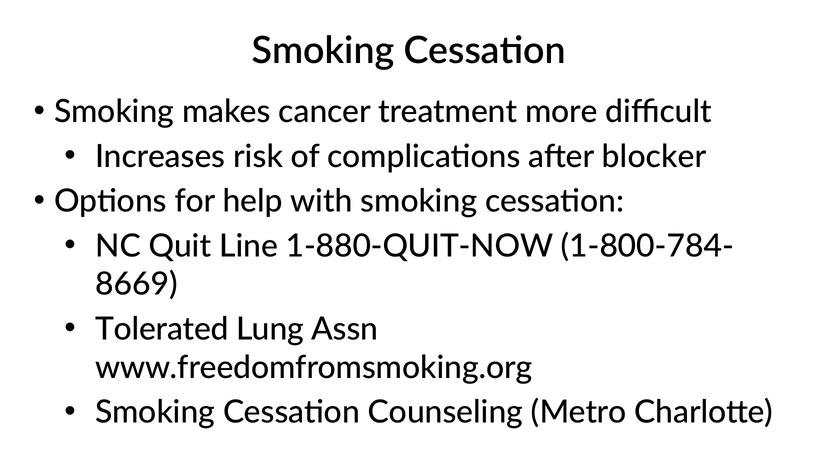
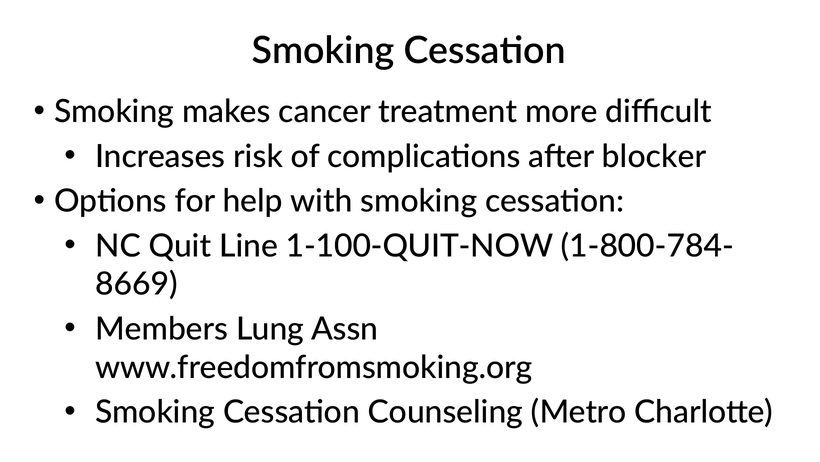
1-880-QUIT-NOW: 1-880-QUIT-NOW -> 1-100-QUIT-NOW
Tolerated: Tolerated -> Members
